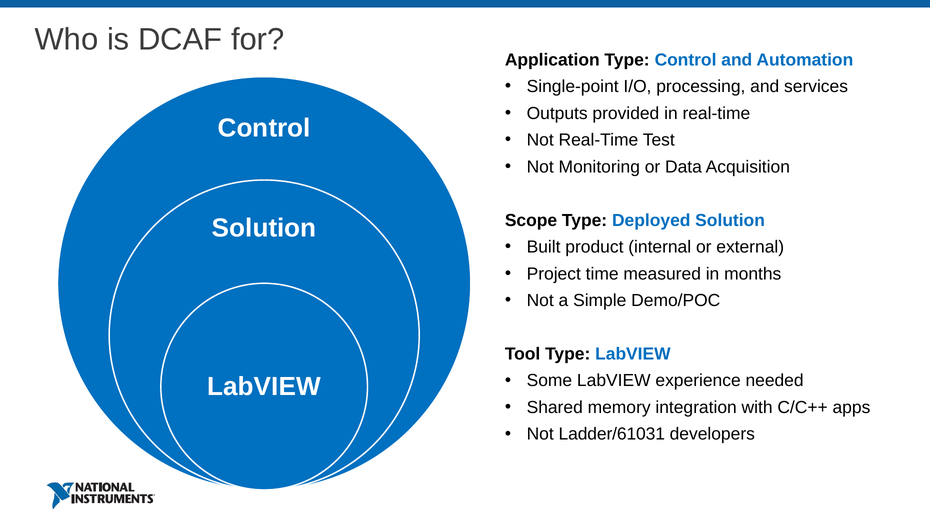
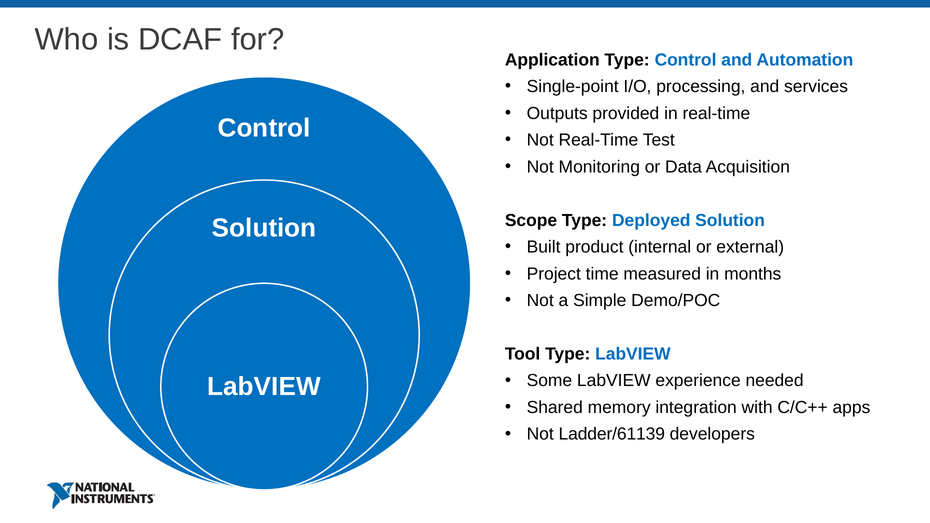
Ladder/61031: Ladder/61031 -> Ladder/61139
